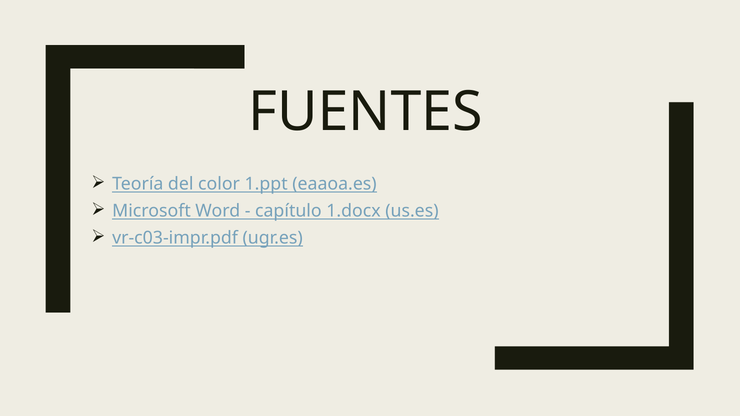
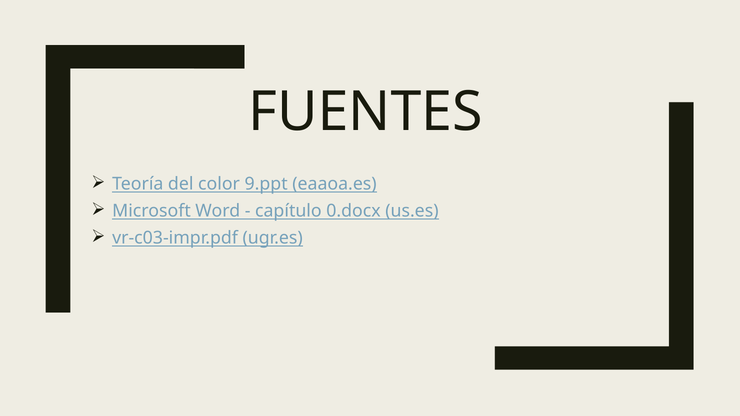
1.ppt: 1.ppt -> 9.ppt
1.docx: 1.docx -> 0.docx
